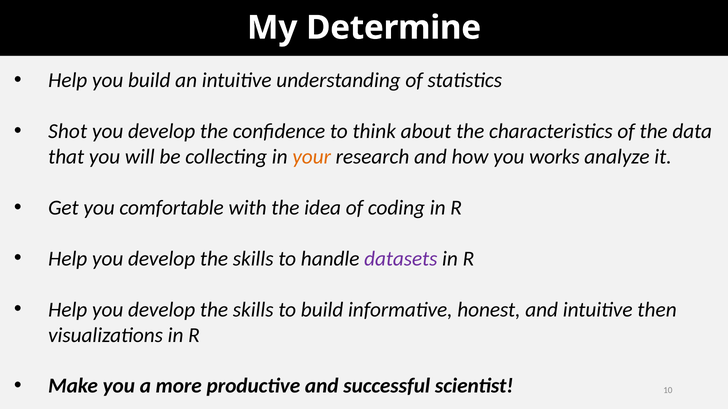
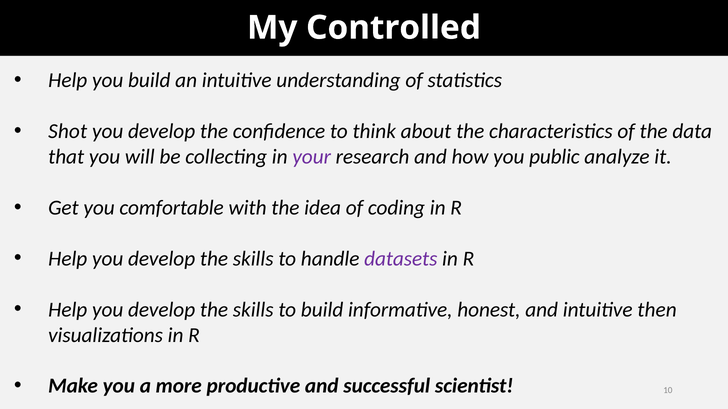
Determine: Determine -> Controlled
your colour: orange -> purple
works: works -> public
